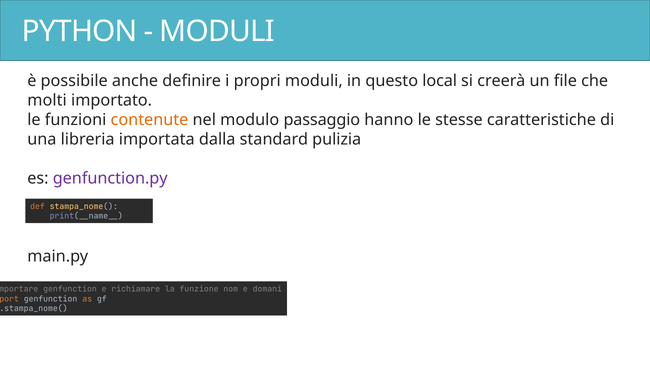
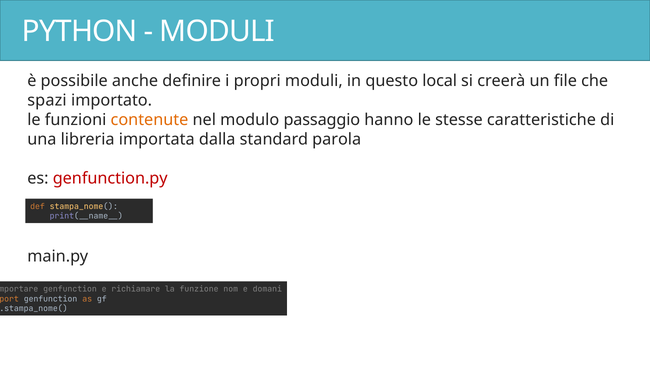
molti: molti -> spazi
pulizia: pulizia -> parola
genfunction.py colour: purple -> red
